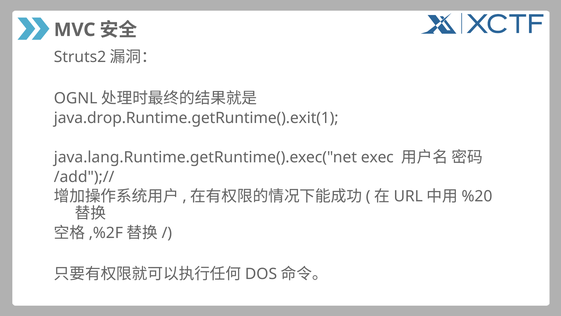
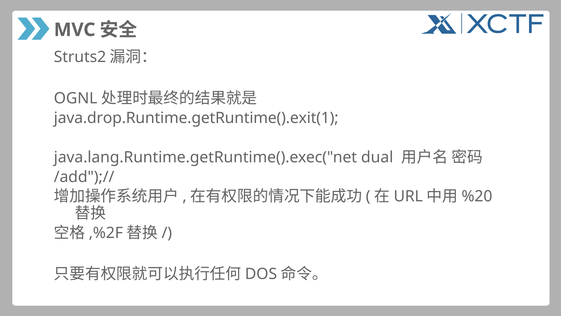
exec: exec -> dual
